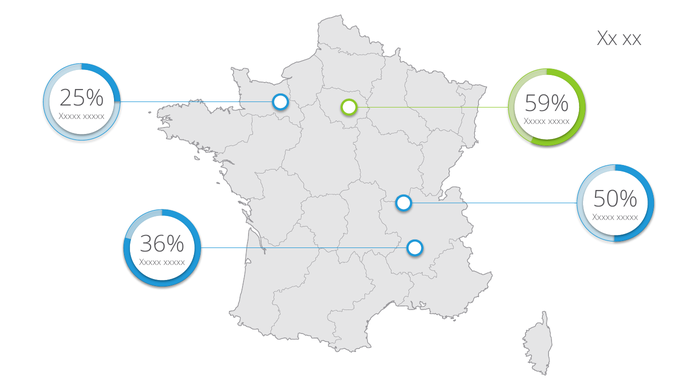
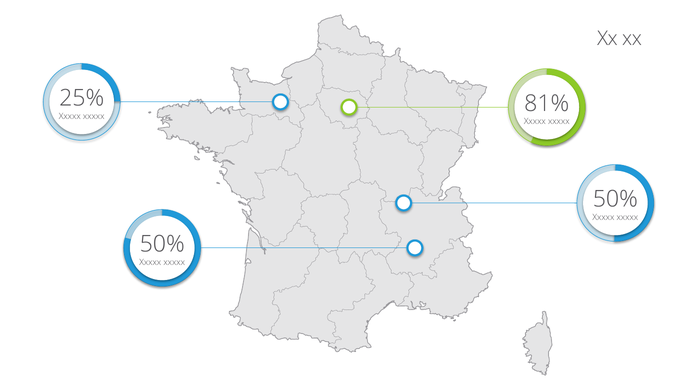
59%: 59% -> 81%
36% at (162, 245): 36% -> 50%
